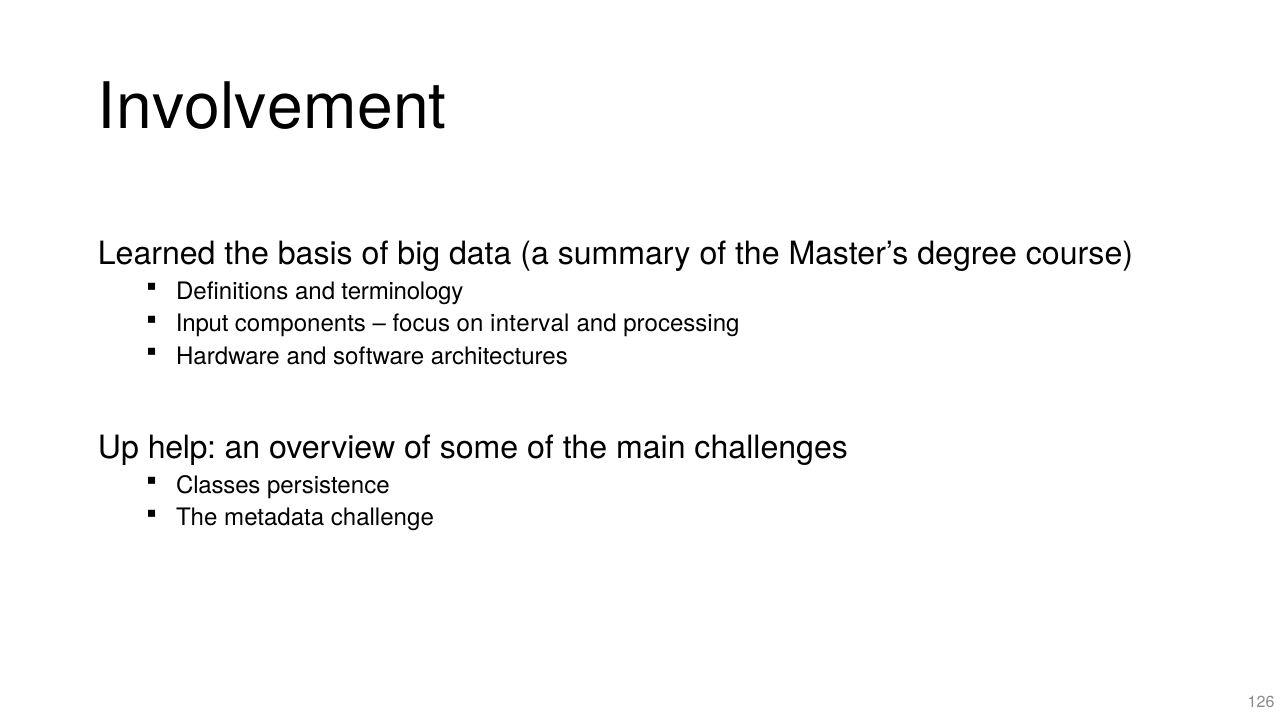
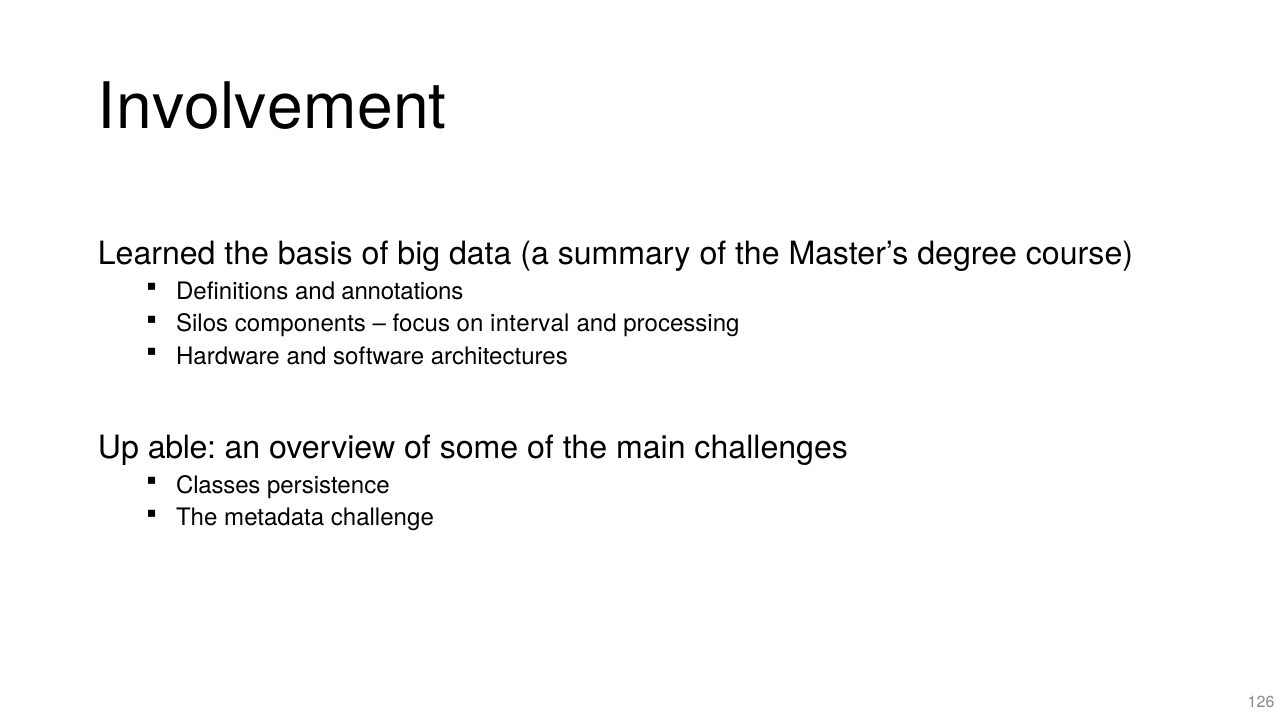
terminology: terminology -> annotations
Input: Input -> Silos
help: help -> able
